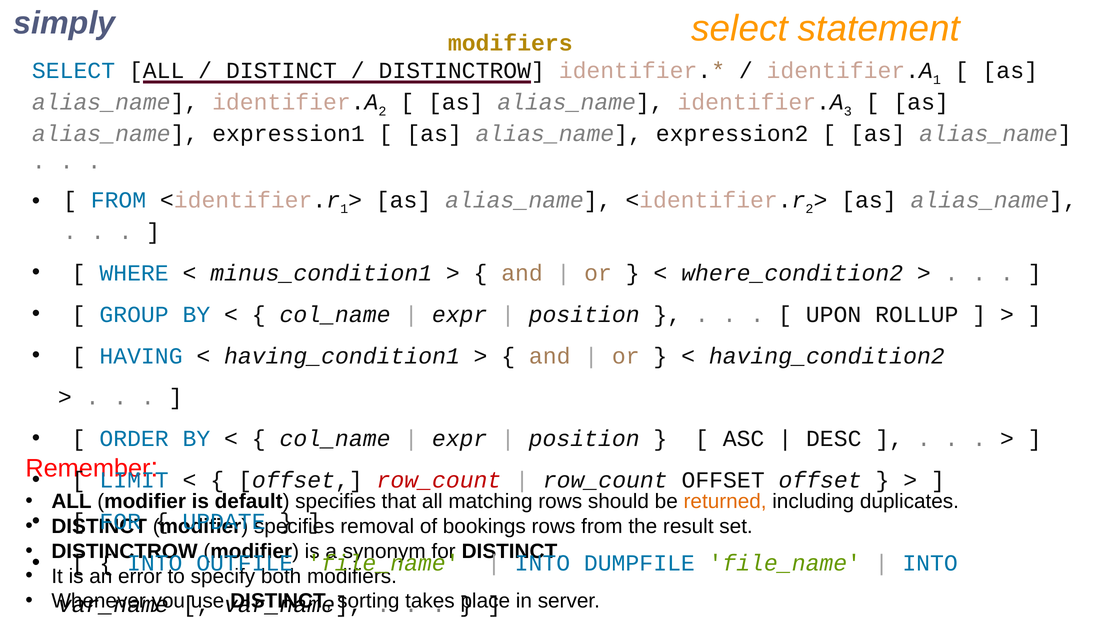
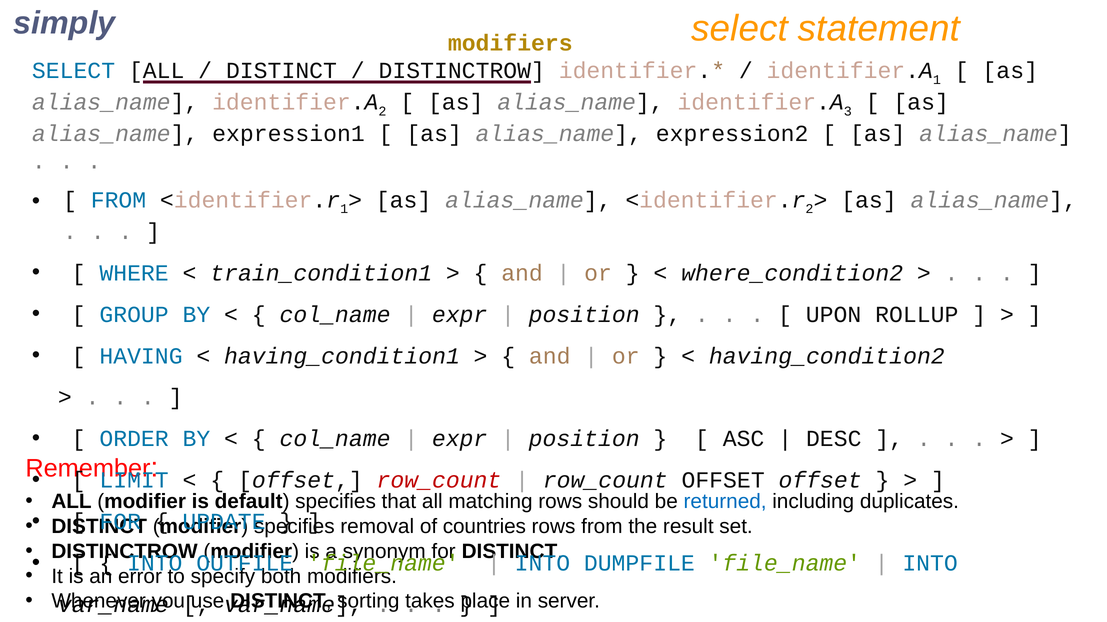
minus_condition1: minus_condition1 -> train_condition1
returned colour: orange -> blue
bookings: bookings -> countries
